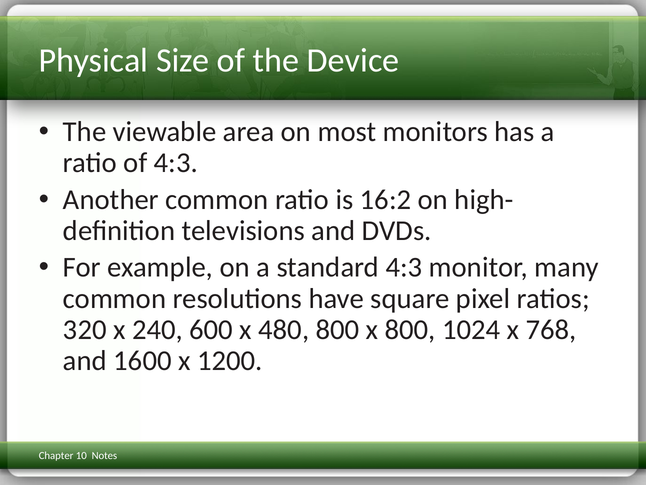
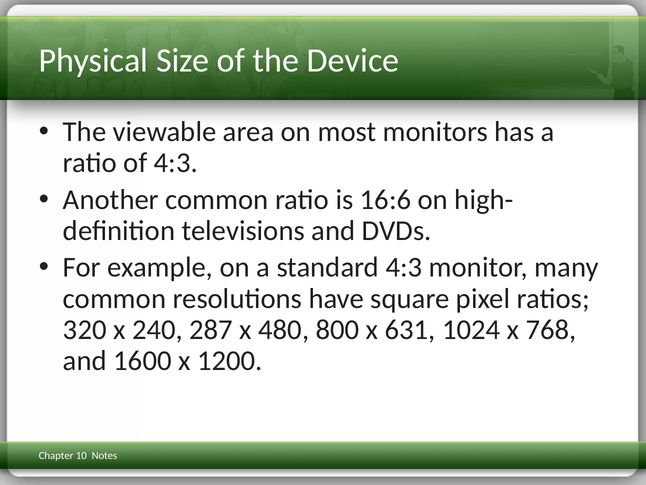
16:2: 16:2 -> 16:6
600: 600 -> 287
x 800: 800 -> 631
